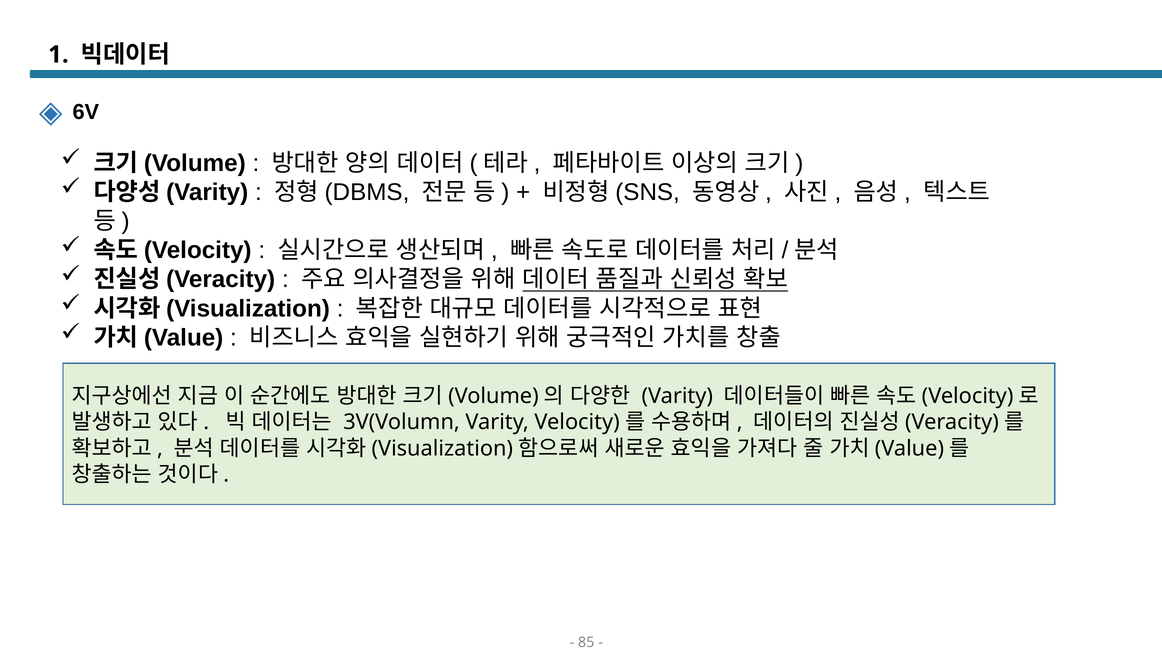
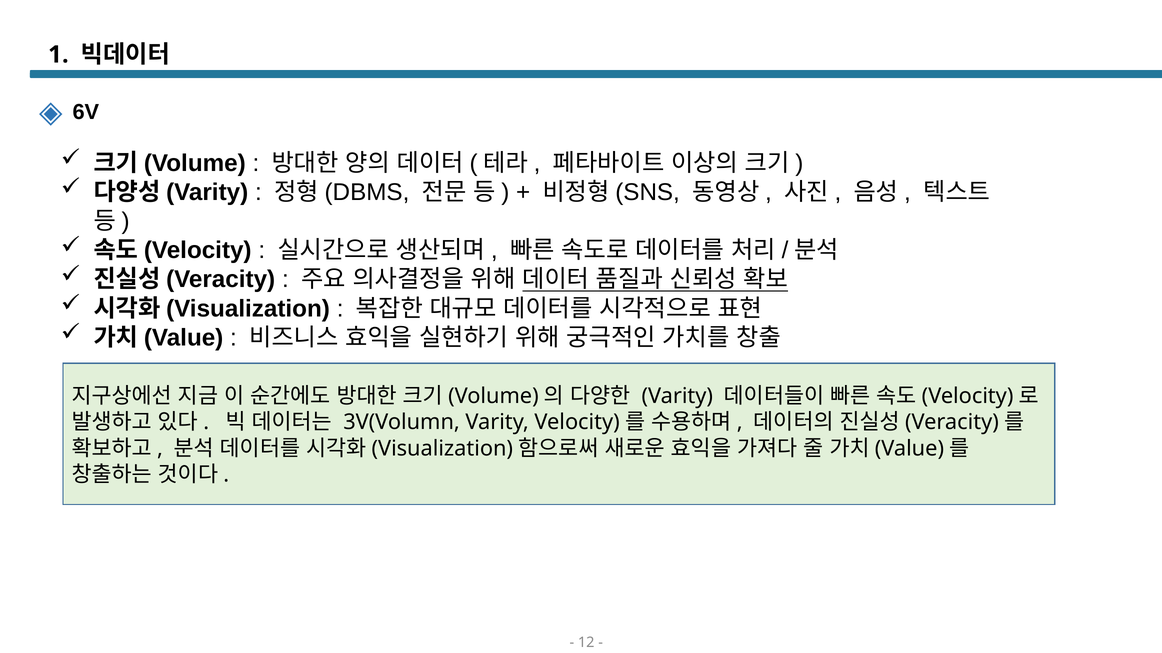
85: 85 -> 12
